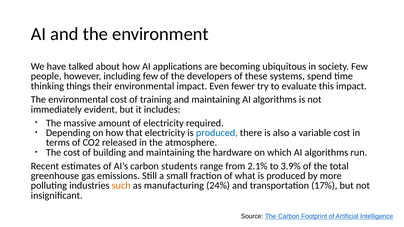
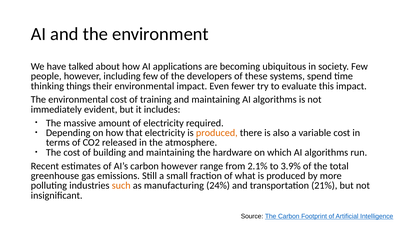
produced at (217, 133) colour: blue -> orange
carbon students: students -> however
17%: 17% -> 21%
